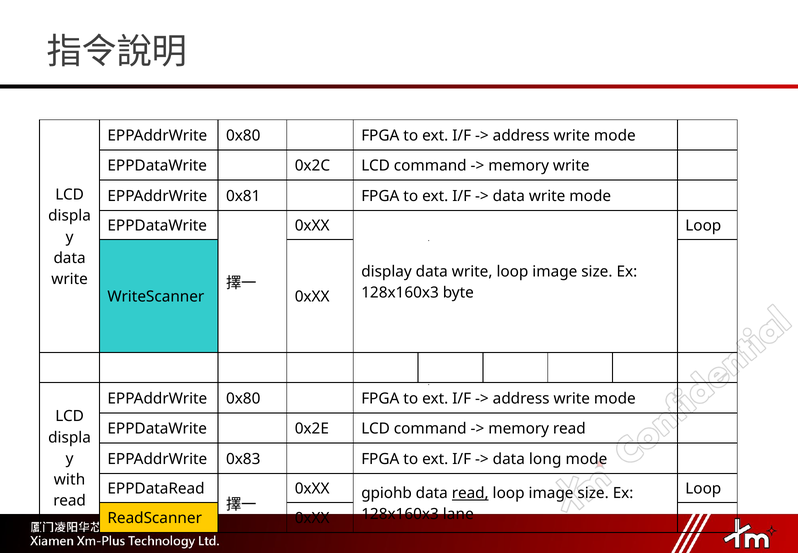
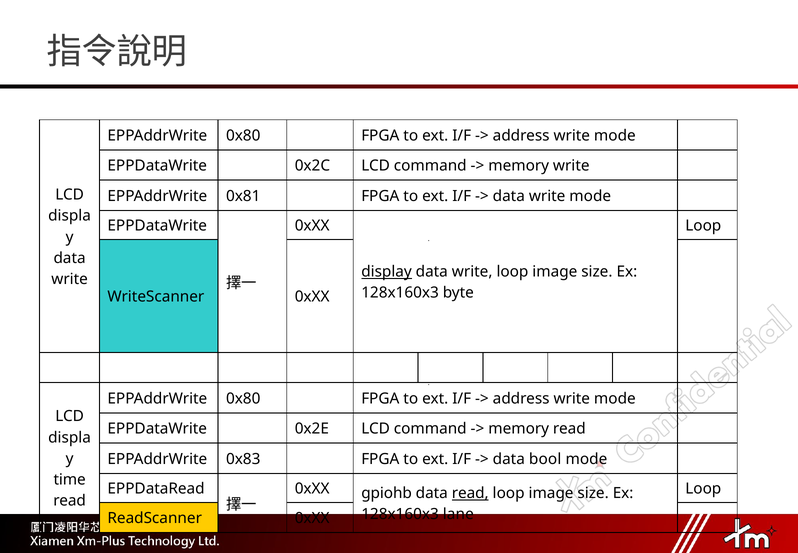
display underline: none -> present
long: long -> bool
with: with -> time
